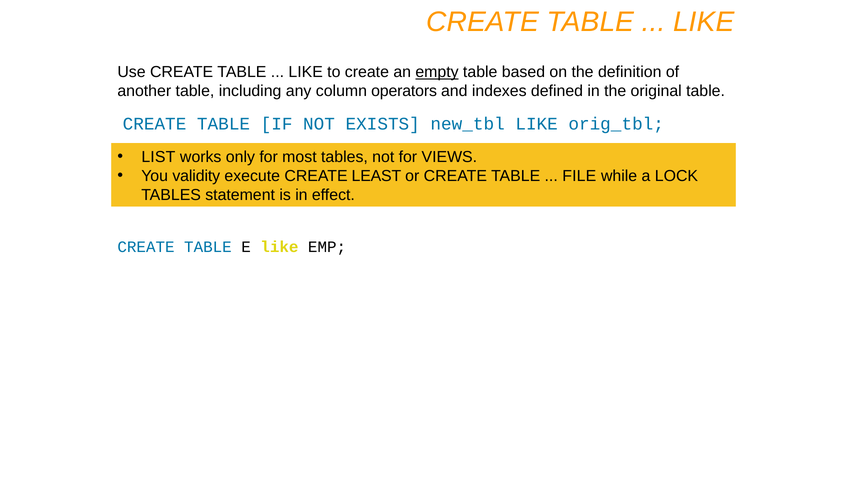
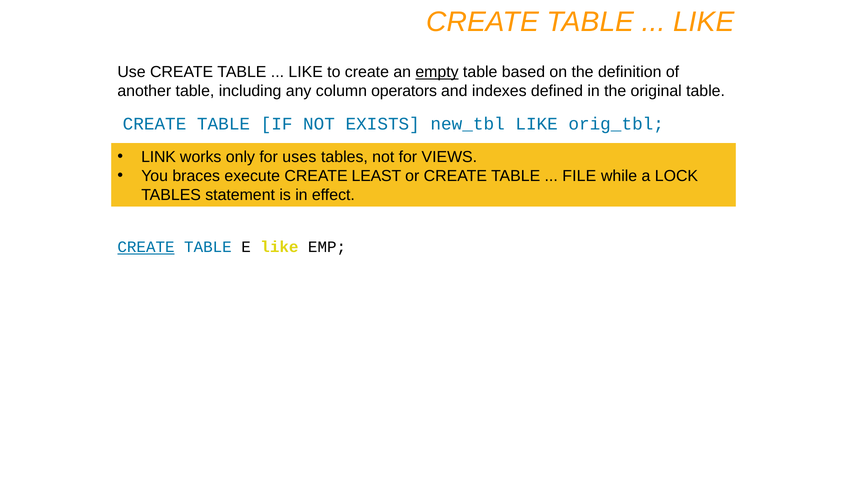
LIST: LIST -> LINK
most: most -> uses
validity: validity -> braces
CREATE at (146, 247) underline: none -> present
